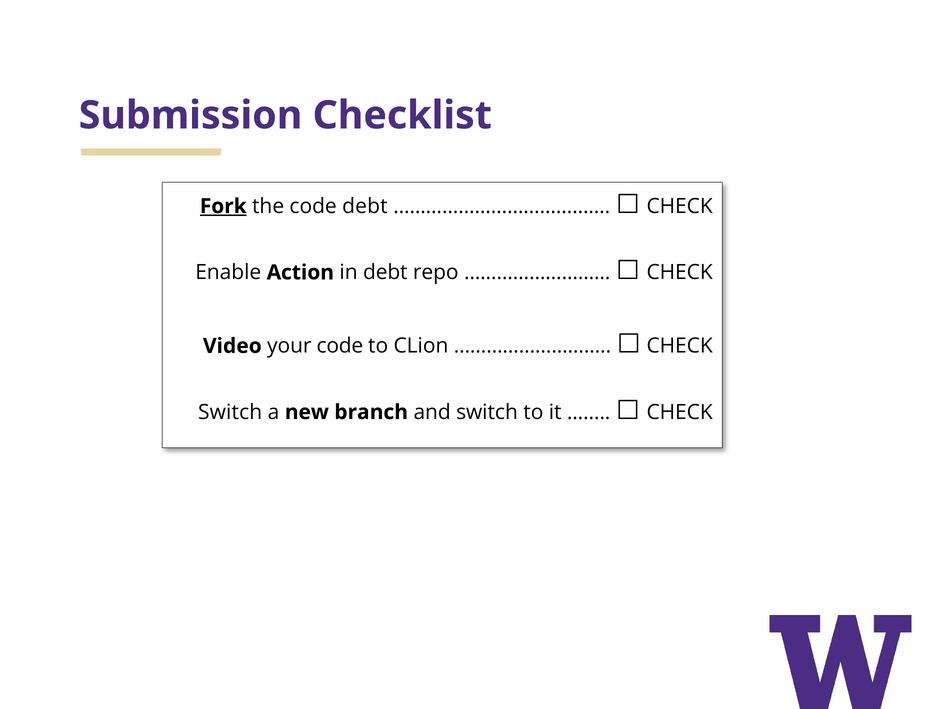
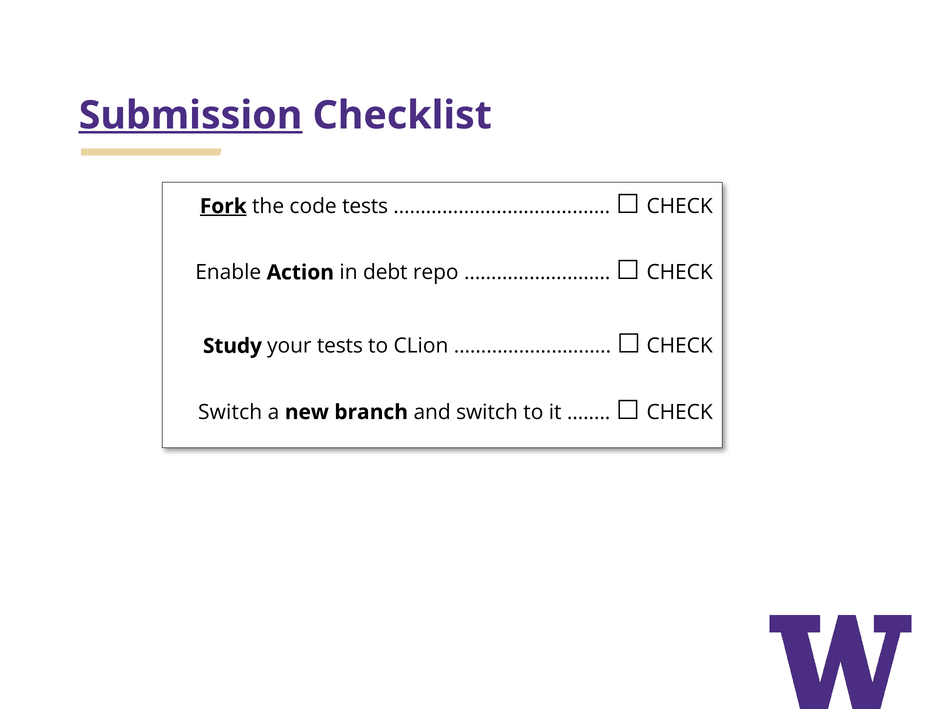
Submission underline: none -> present
code debt: debt -> tests
Video: Video -> Study
your code: code -> tests
